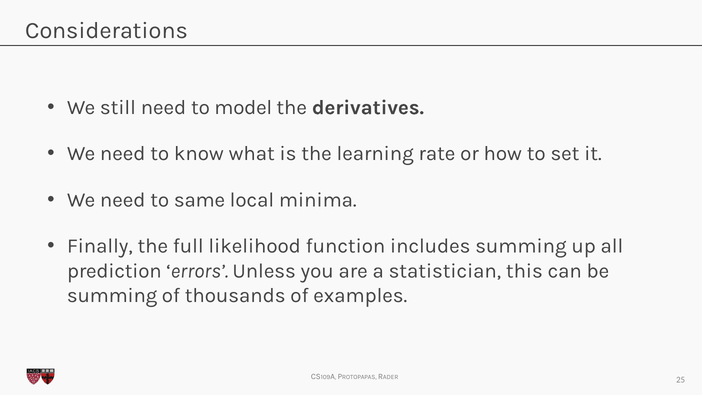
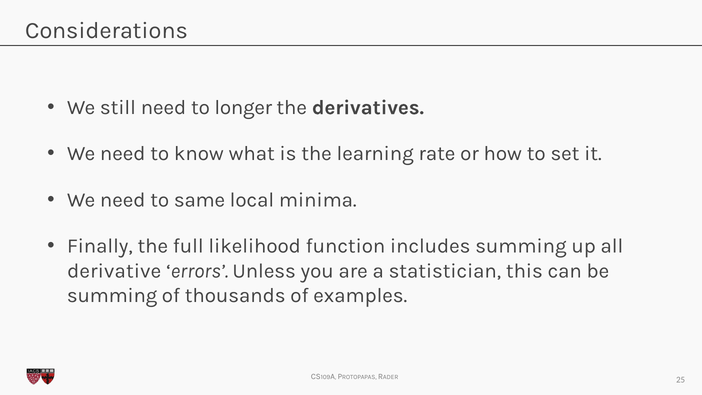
model: model -> longer
prediction: prediction -> derivative
